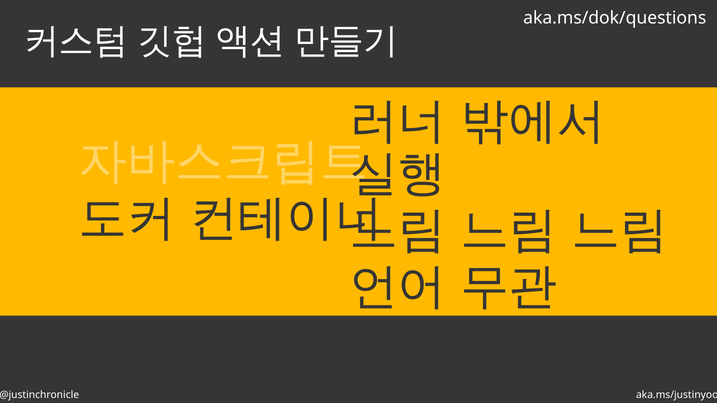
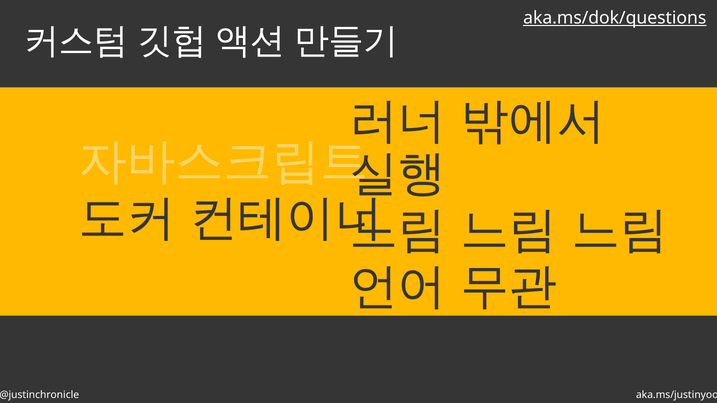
aka.ms/dok/questions underline: none -> present
